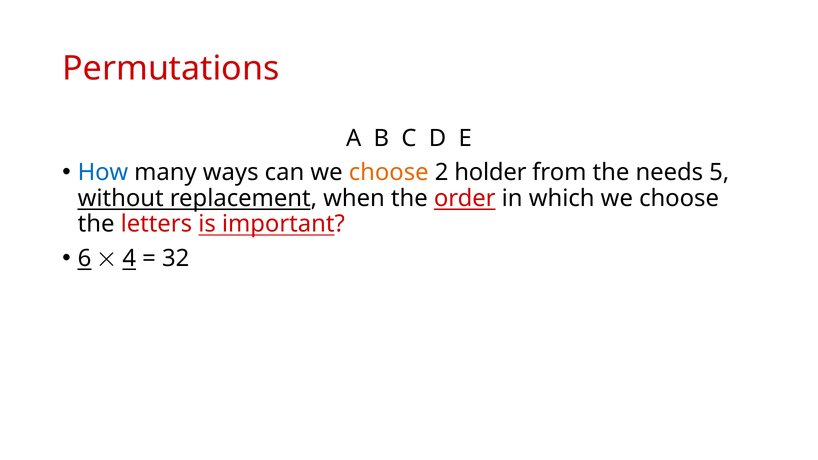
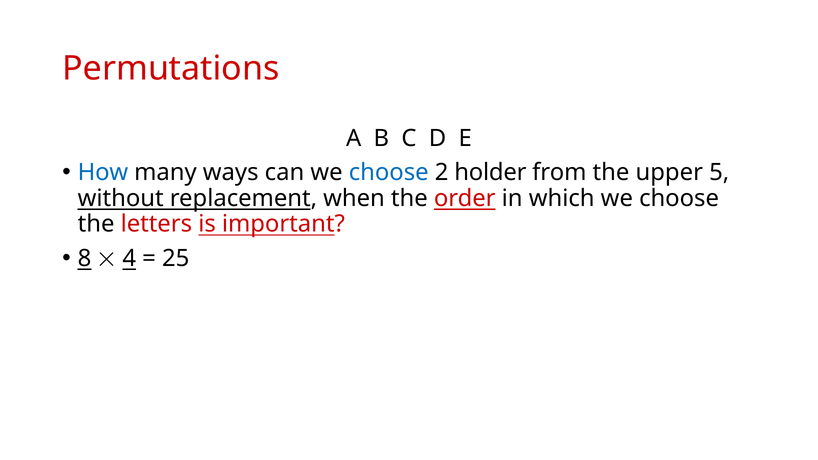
choose at (389, 173) colour: orange -> blue
needs: needs -> upper
6: 6 -> 8
32: 32 -> 25
